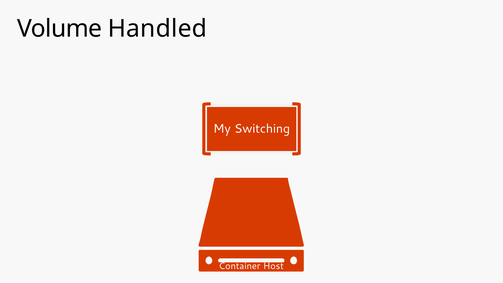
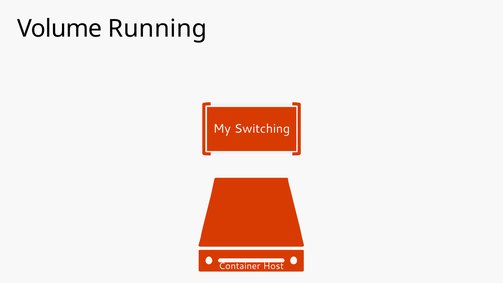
Handled: Handled -> Running
